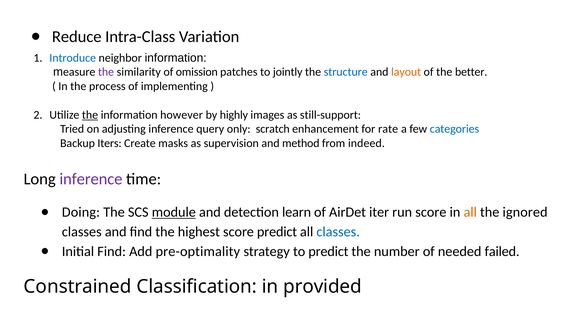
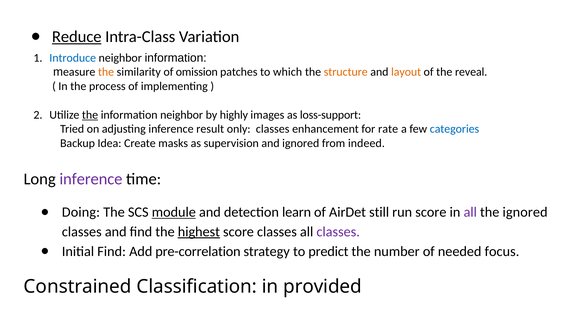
Reduce underline: none -> present
the at (106, 72) colour: purple -> orange
jointly: jointly -> which
structure colour: blue -> orange
better: better -> reveal
information however: however -> neighbor
still-support: still-support -> loss-support
query: query -> result
only scratch: scratch -> classes
Iters: Iters -> Idea
and method: method -> ignored
iter: iter -> still
all at (470, 212) colour: orange -> purple
highest underline: none -> present
score predict: predict -> classes
classes at (338, 231) colour: blue -> purple
pre-optimality: pre-optimality -> pre-correlation
failed: failed -> focus
